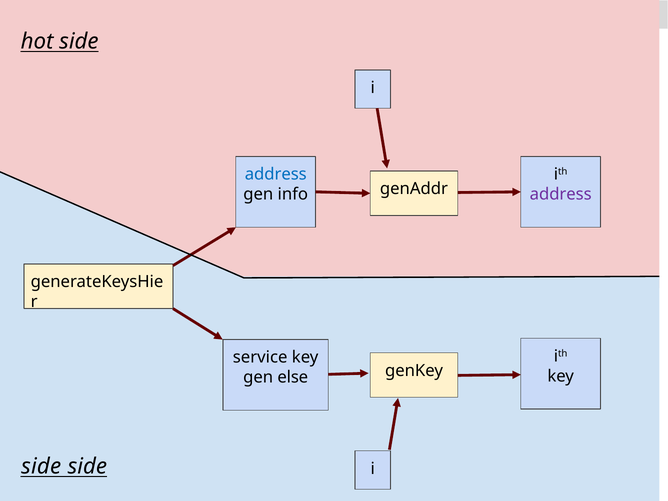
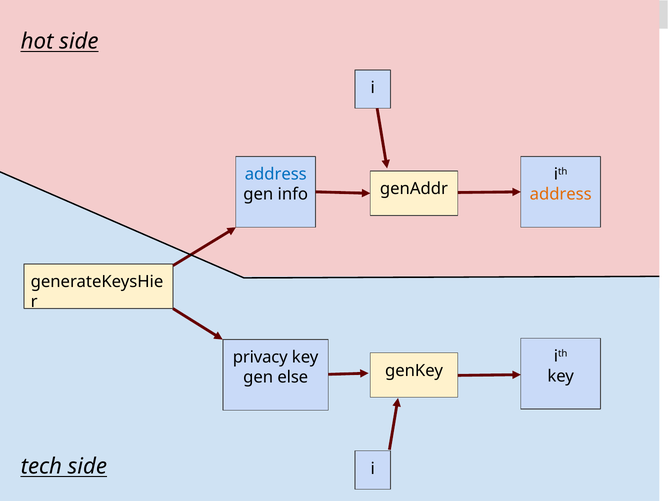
address at (561, 194) colour: purple -> orange
service: service -> privacy
side at (41, 466): side -> tech
